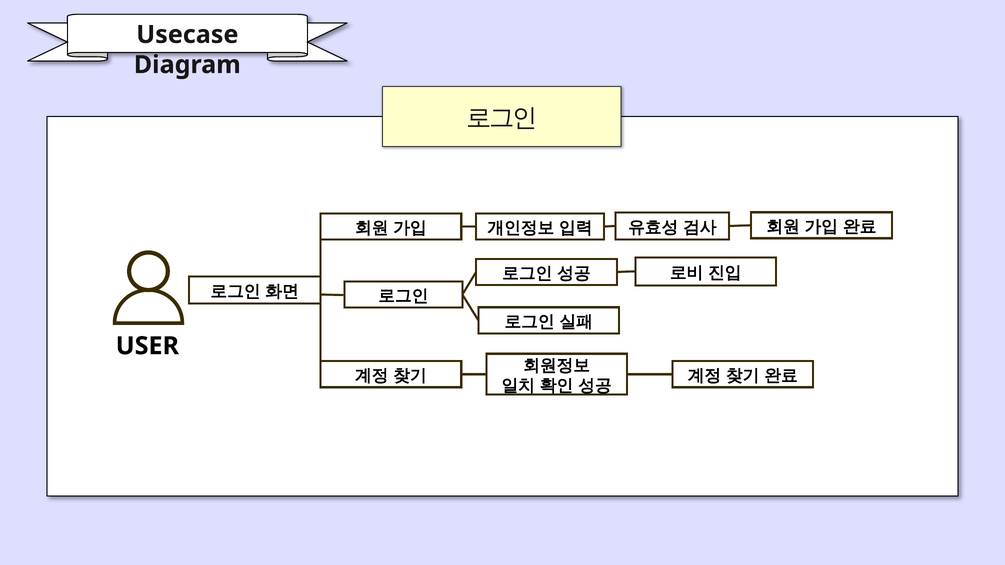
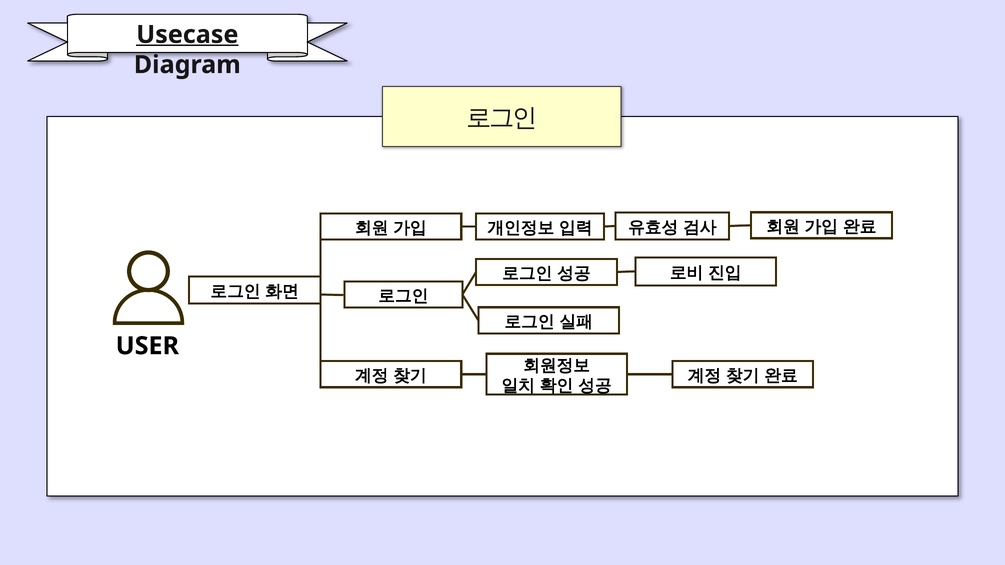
Usecase underline: none -> present
